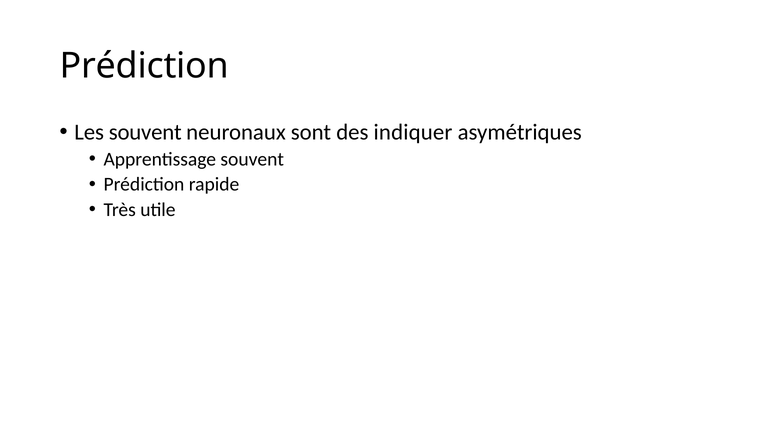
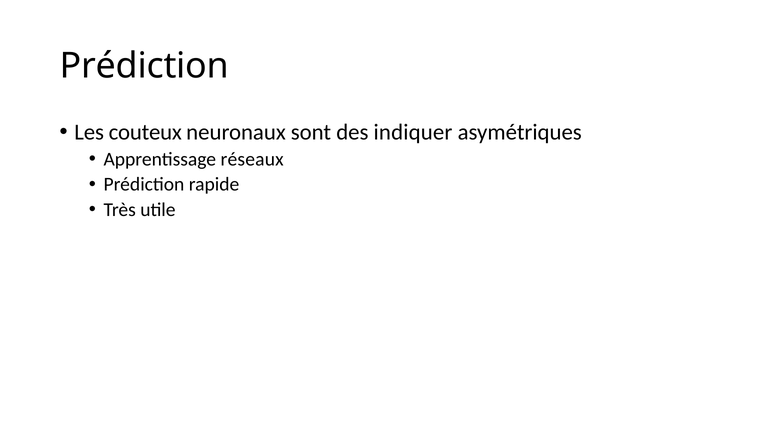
Les souvent: souvent -> couteux
Apprentissage souvent: souvent -> réseaux
